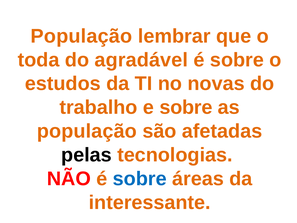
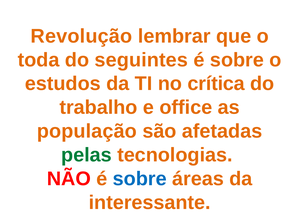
População at (81, 36): População -> Revolução
agradável: agradável -> seguintes
novas: novas -> crítica
e sobre: sobre -> office
pelas colour: black -> green
